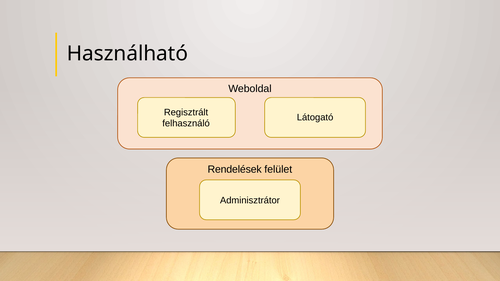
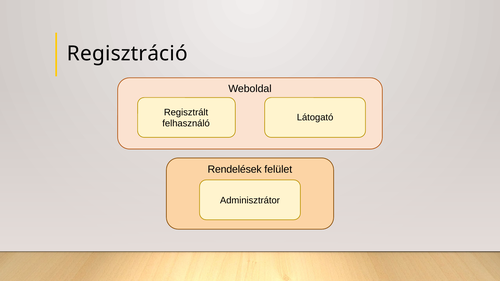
Használható: Használható -> Regisztráció
